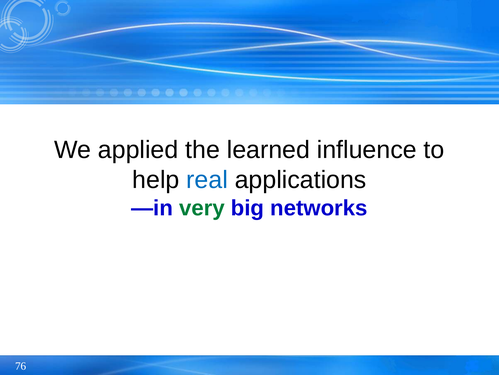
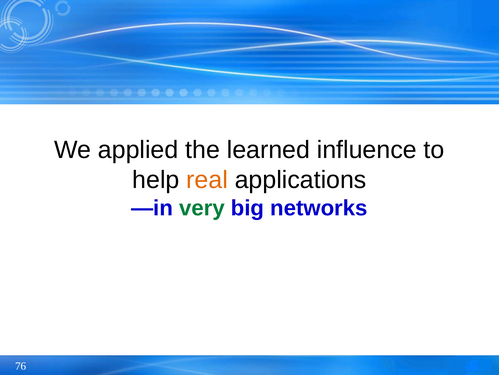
real colour: blue -> orange
